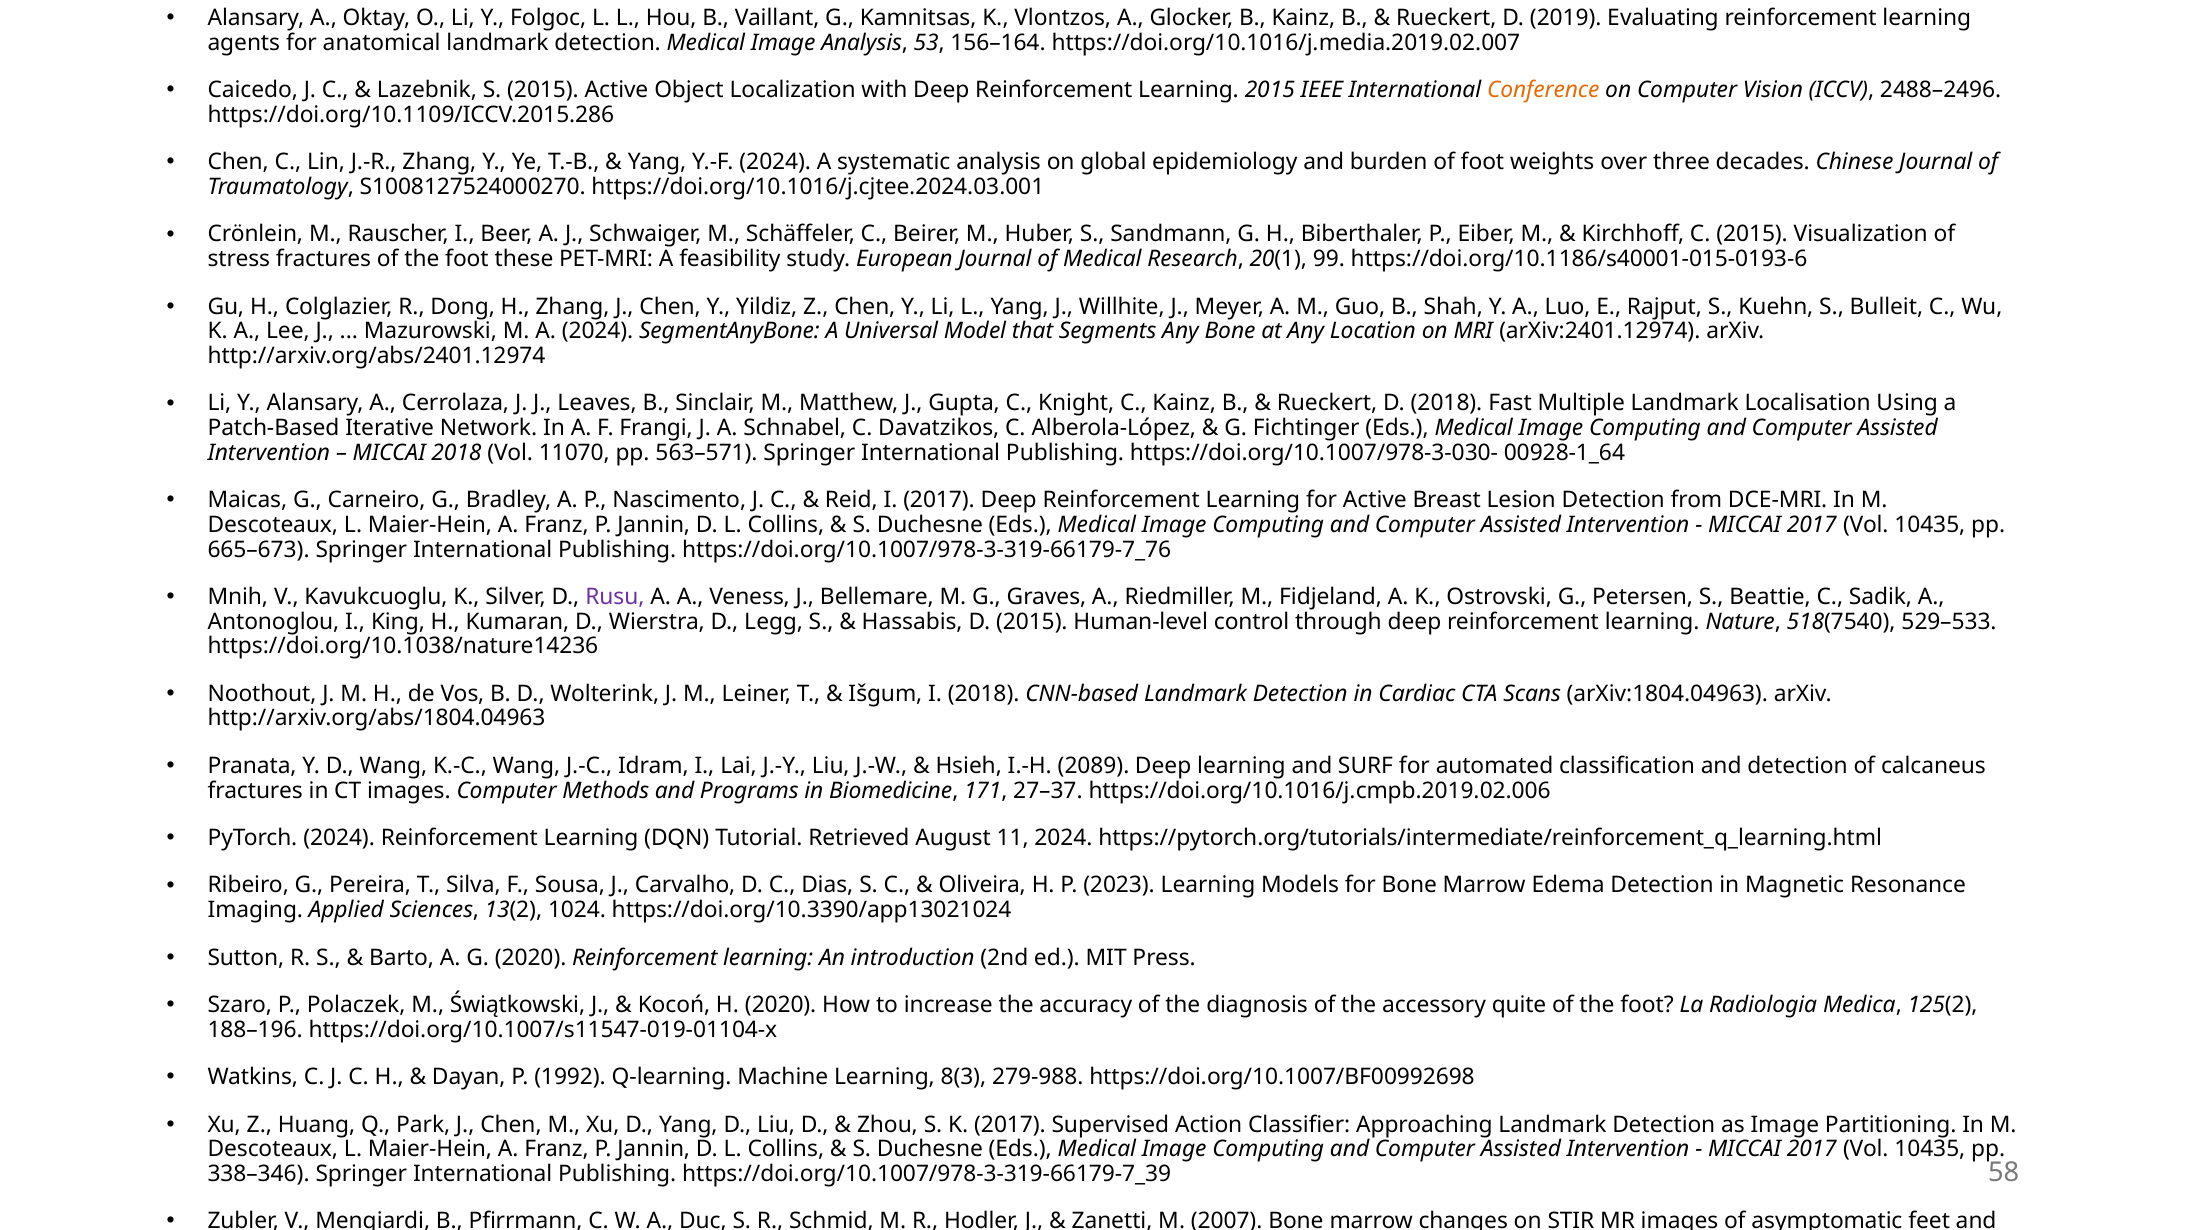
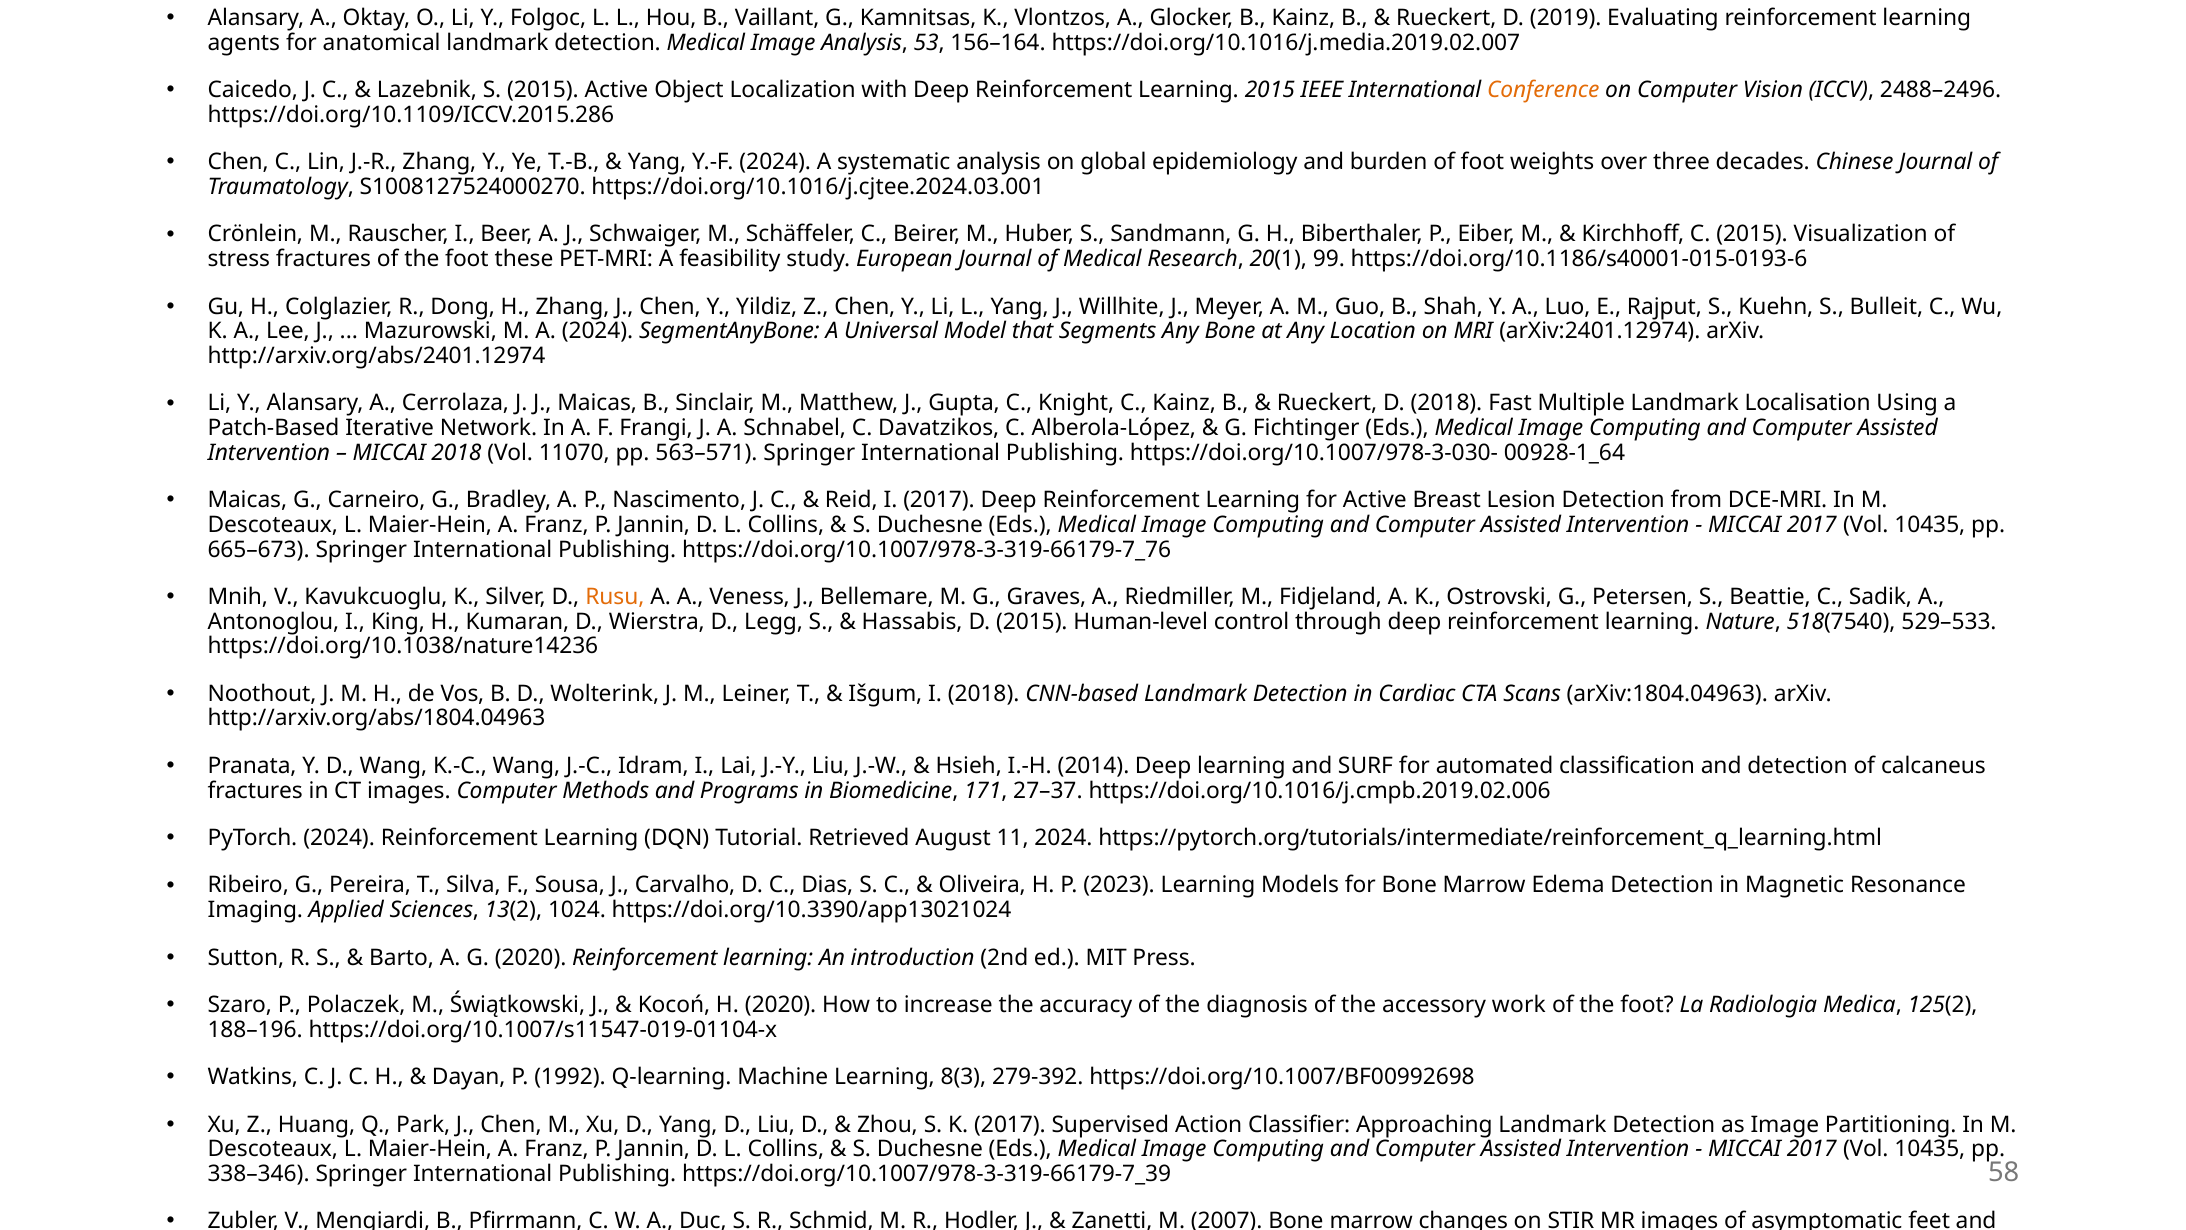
J Leaves: Leaves -> Maicas
Rusu colour: purple -> orange
2089: 2089 -> 2014
quite: quite -> work
279-988: 279-988 -> 279-392
